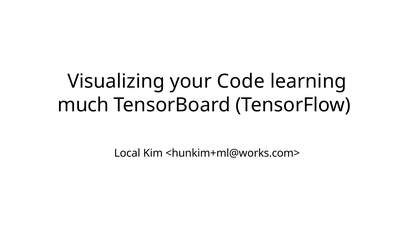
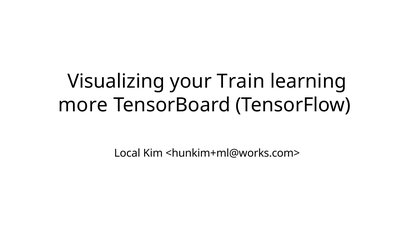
Code: Code -> Train
much: much -> more
